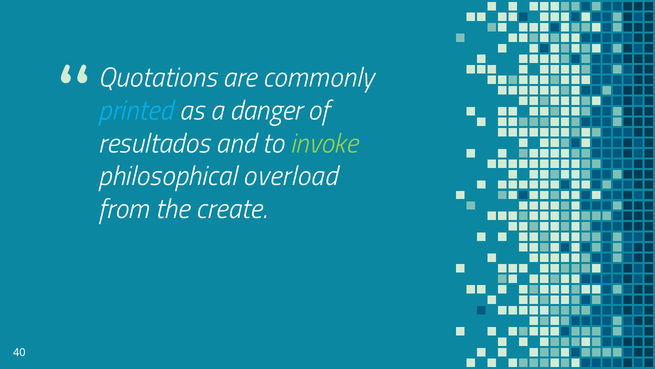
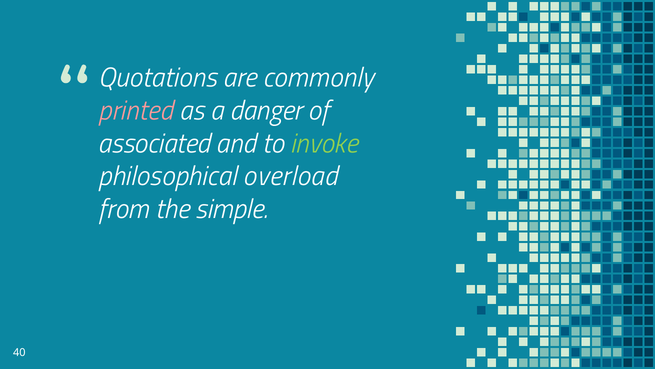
printed colour: light blue -> pink
resultados: resultados -> associated
create: create -> simple
